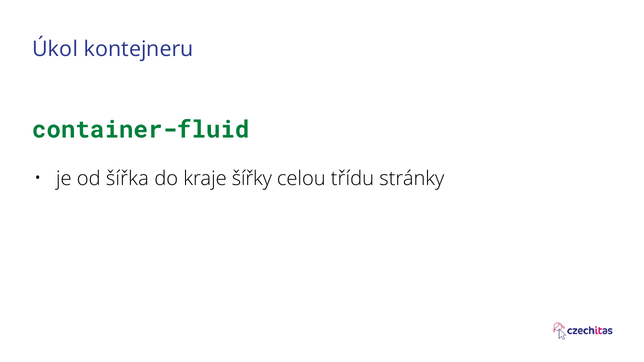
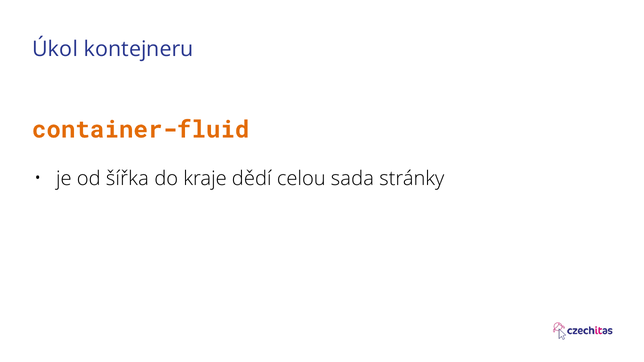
container-fluid colour: green -> orange
šířky: šířky -> dědí
třídu: třídu -> sada
